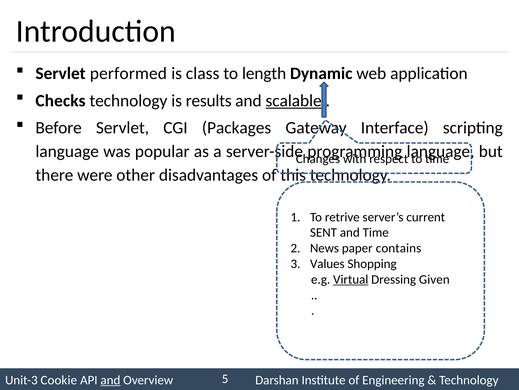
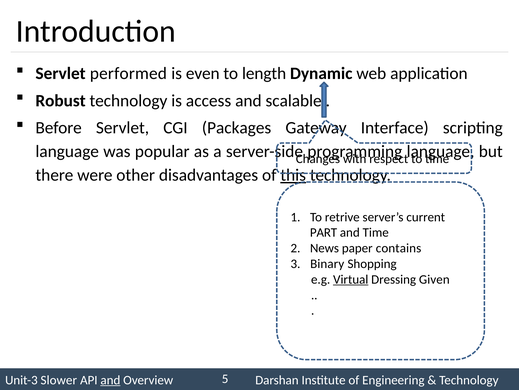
class: class -> even
Checks: Checks -> Robust
results: results -> access
scalable underline: present -> none
this underline: none -> present
SENT: SENT -> PART
Values: Values -> Binary
Cookie: Cookie -> Slower
